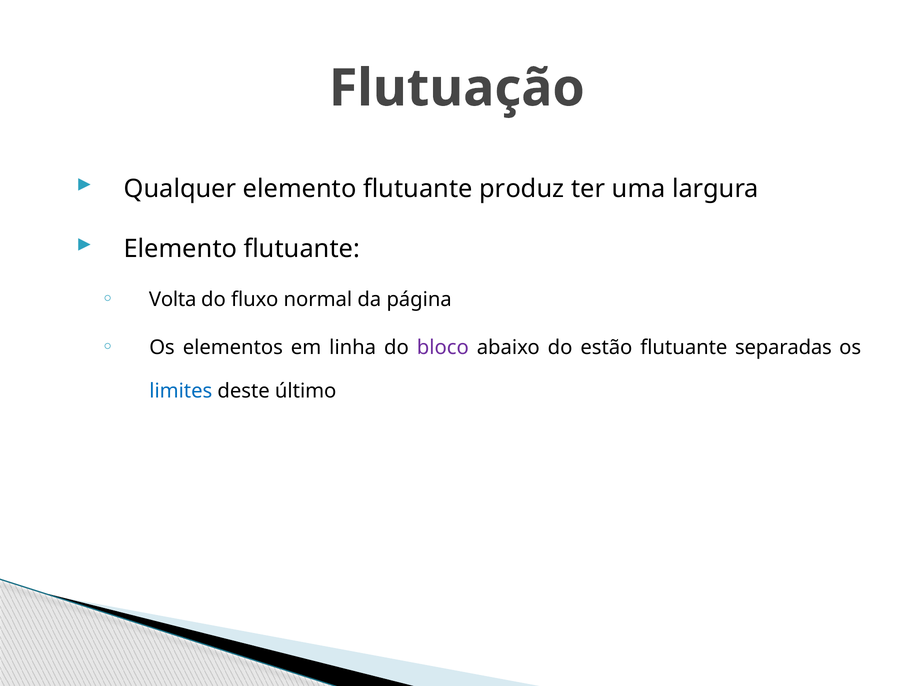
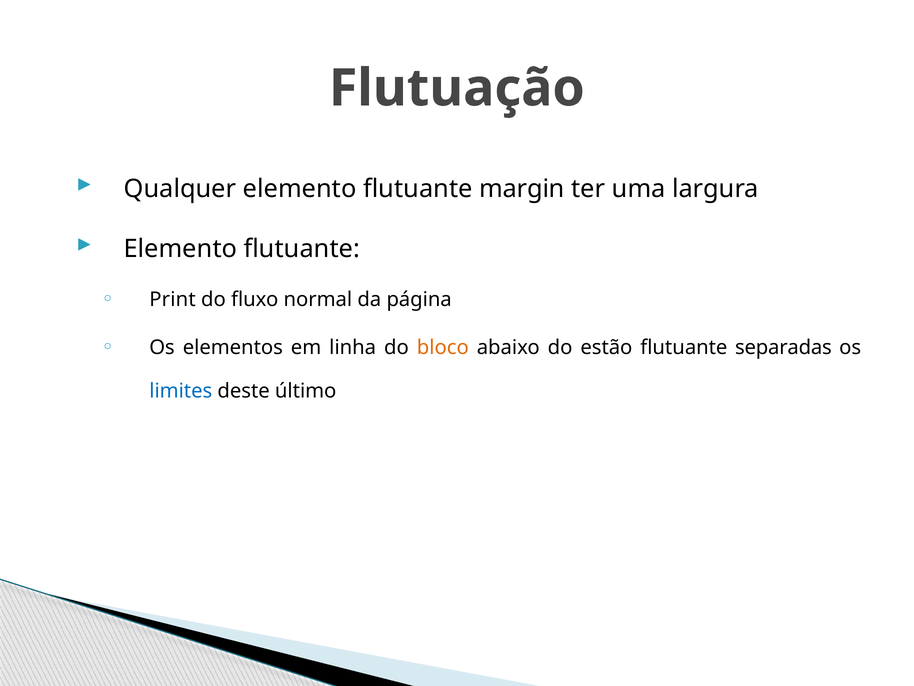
produz: produz -> margin
Volta: Volta -> Print
bloco colour: purple -> orange
